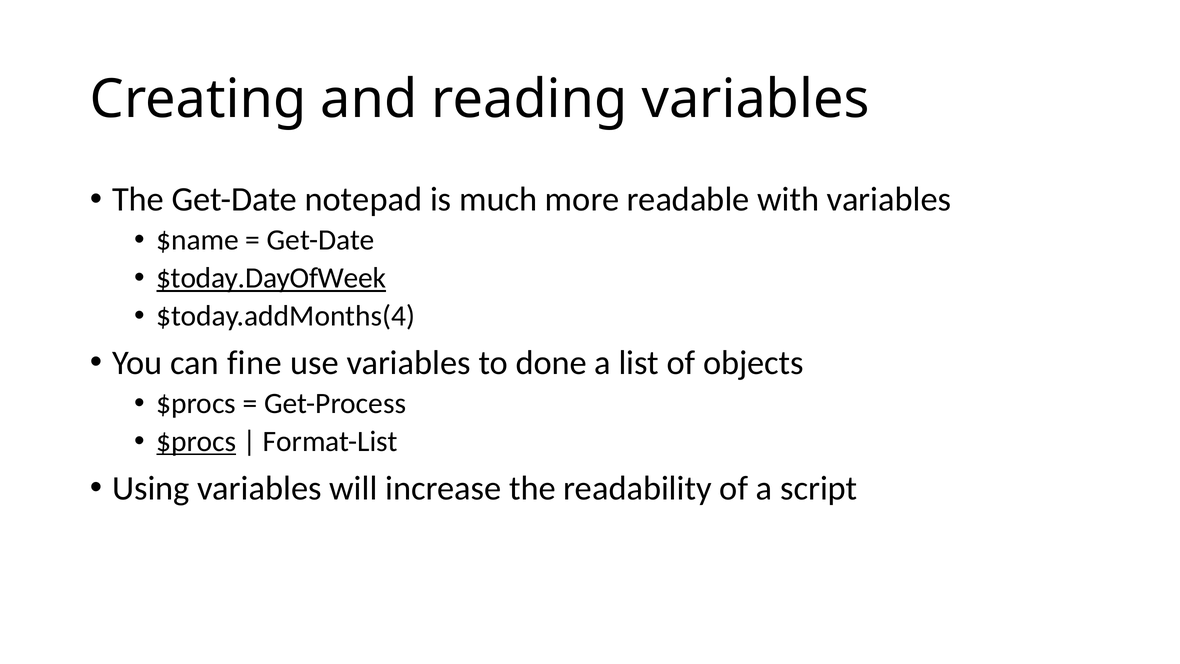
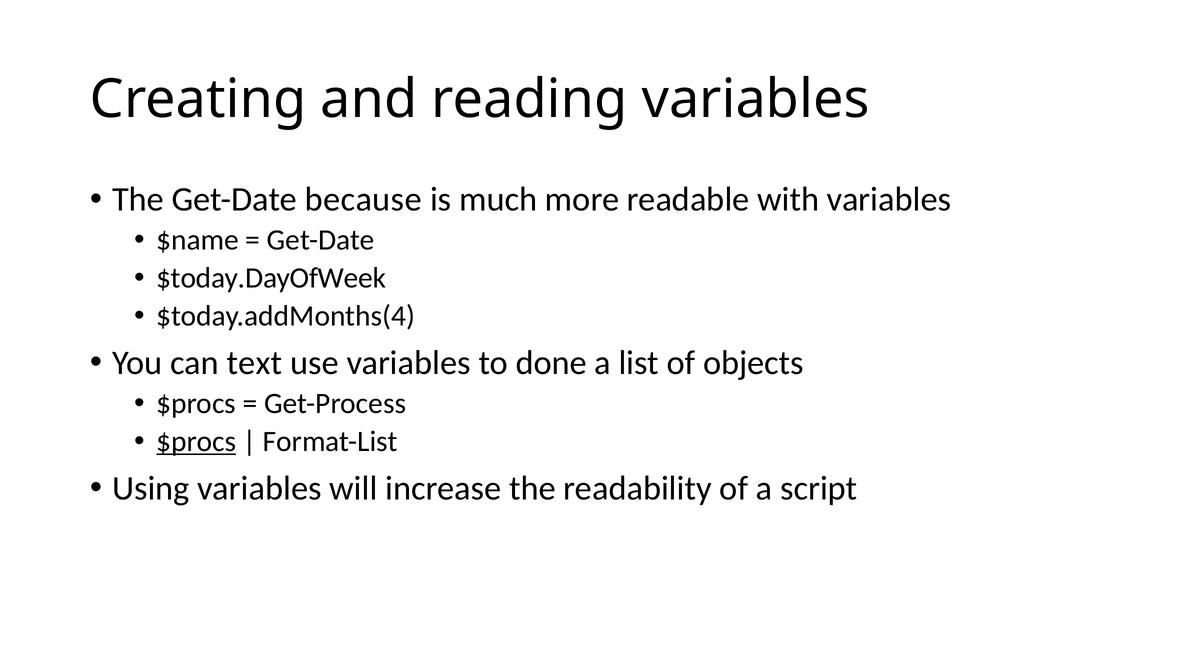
notepad: notepad -> because
$today.DayOfWeek underline: present -> none
fine: fine -> text
